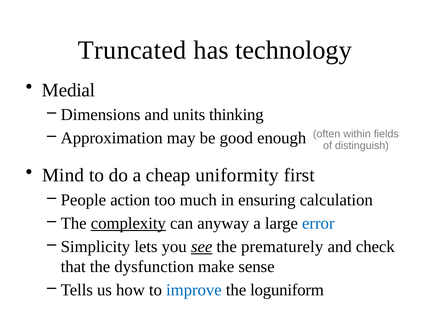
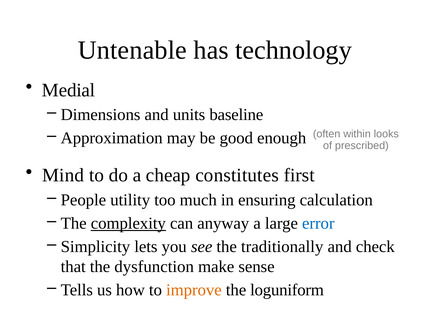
Truncated: Truncated -> Untenable
thinking: thinking -> baseline
fields: fields -> looks
distinguish: distinguish -> prescribed
uniformity: uniformity -> constitutes
action: action -> utility
see underline: present -> none
prematurely: prematurely -> traditionally
improve colour: blue -> orange
